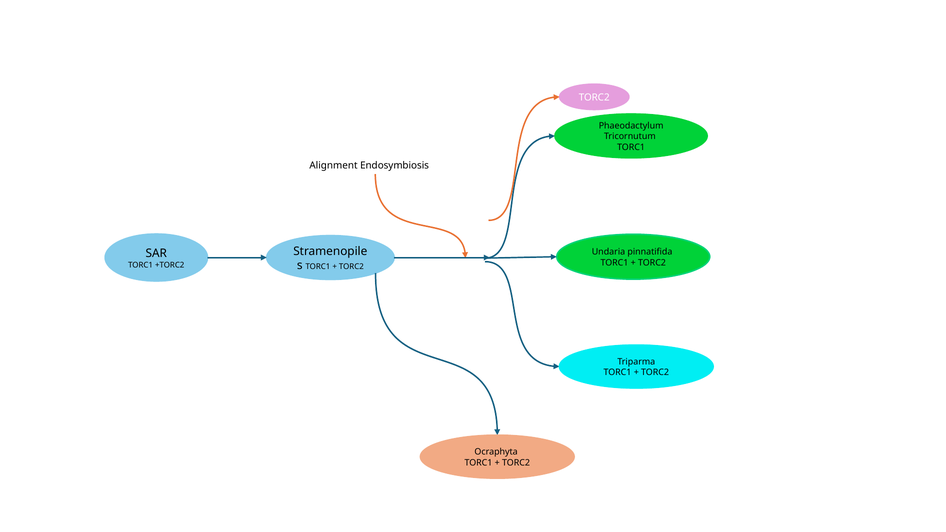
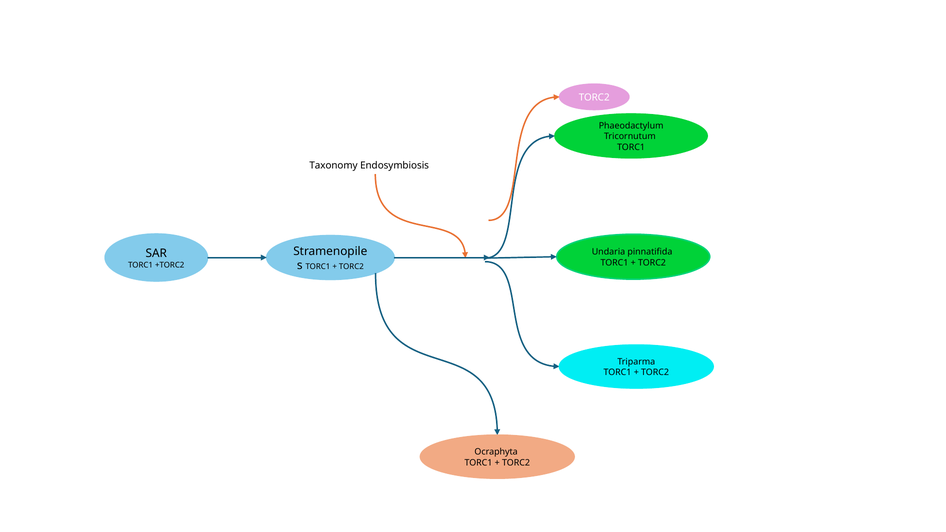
Alignment: Alignment -> Taxonomy
